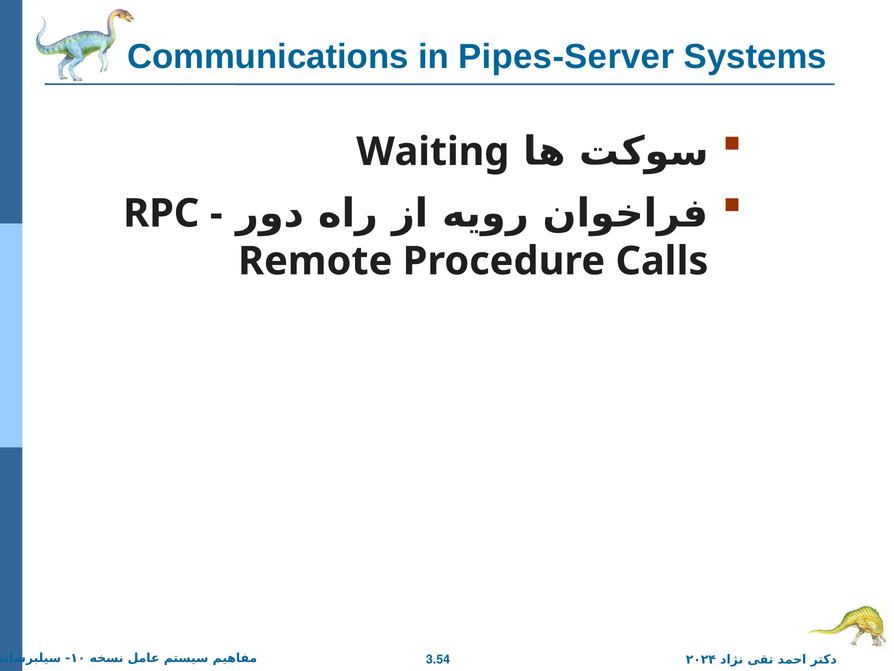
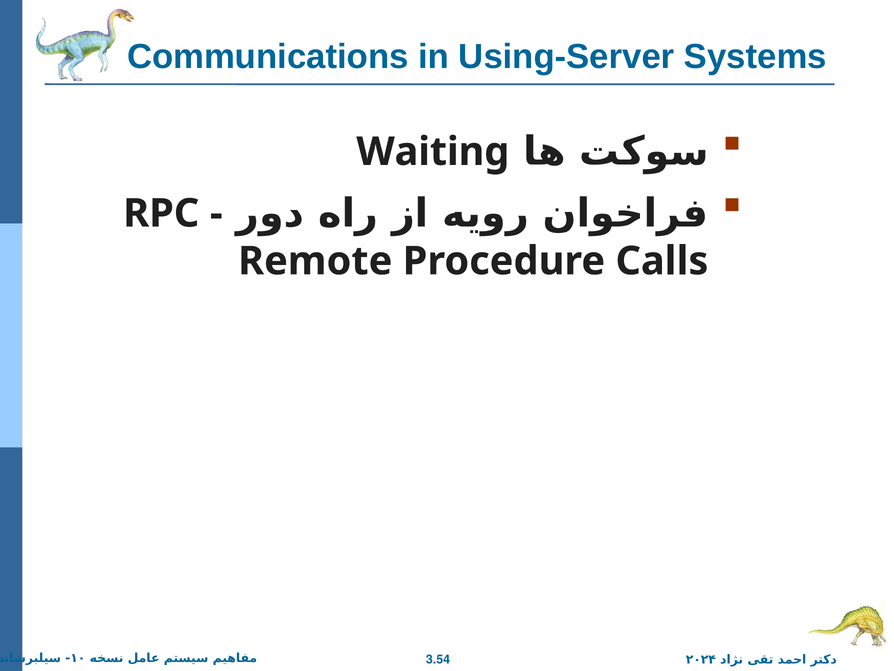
Pipes-Server: Pipes-Server -> Using-Server
